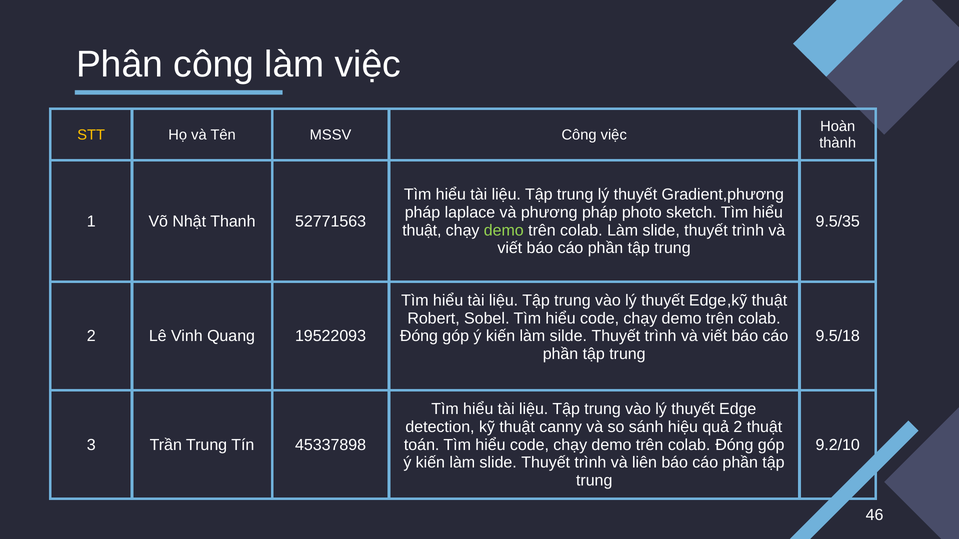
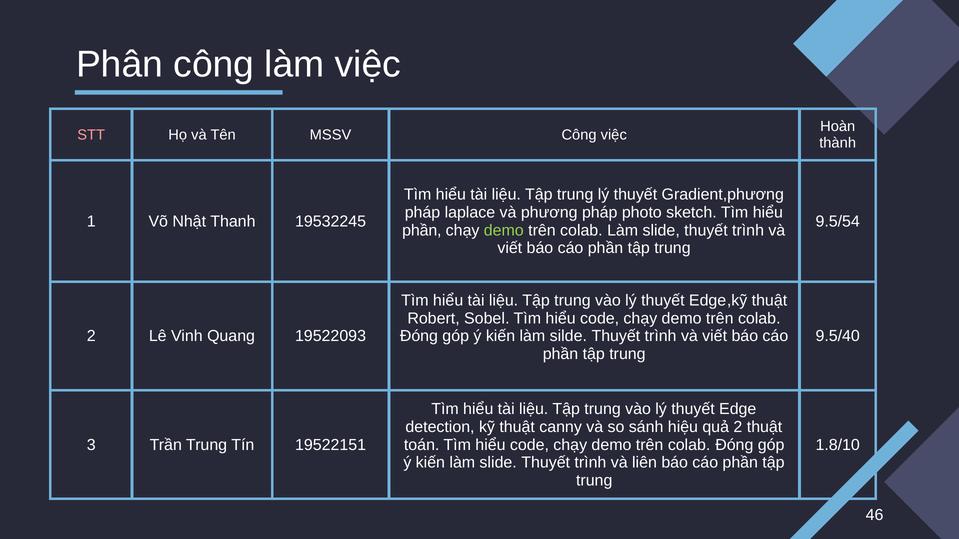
STT colour: yellow -> pink
52771563: 52771563 -> 19532245
9.5/35: 9.5/35 -> 9.5/54
thuật at (422, 230): thuật -> phần
9.5/18: 9.5/18 -> 9.5/40
45337898: 45337898 -> 19522151
9.2/10: 9.2/10 -> 1.8/10
